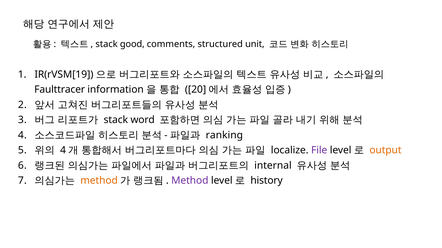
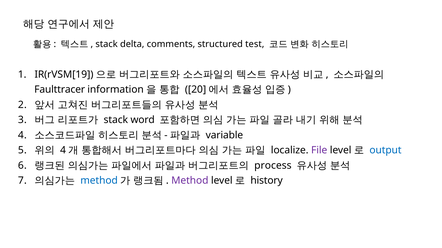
good: good -> delta
unit: unit -> test
ranking: ranking -> variable
output colour: orange -> blue
internal: internal -> process
method at (99, 181) colour: orange -> blue
